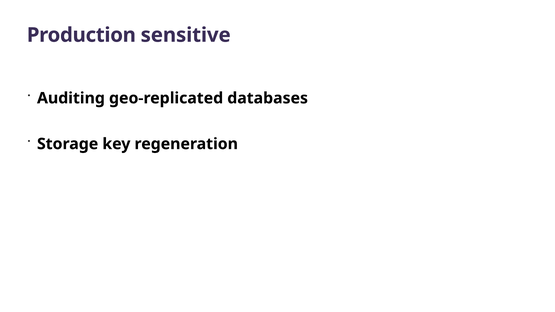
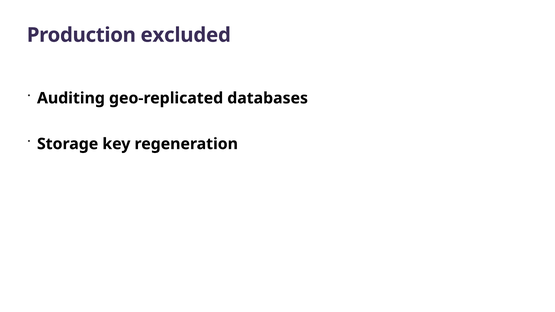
sensitive: sensitive -> excluded
